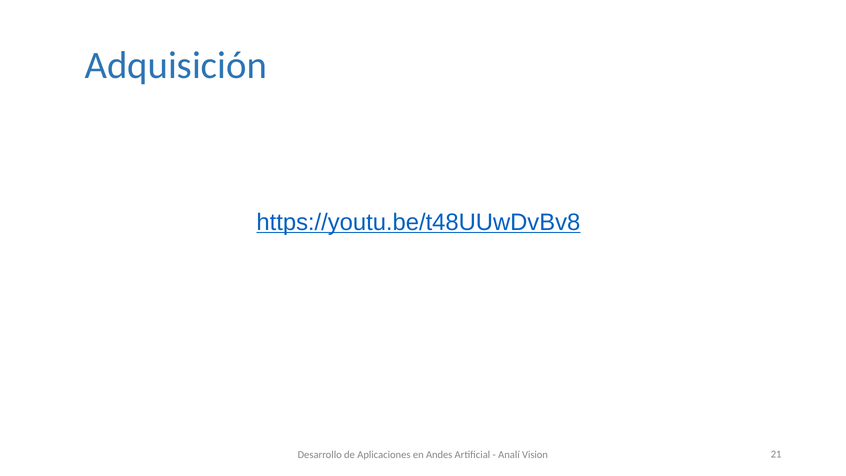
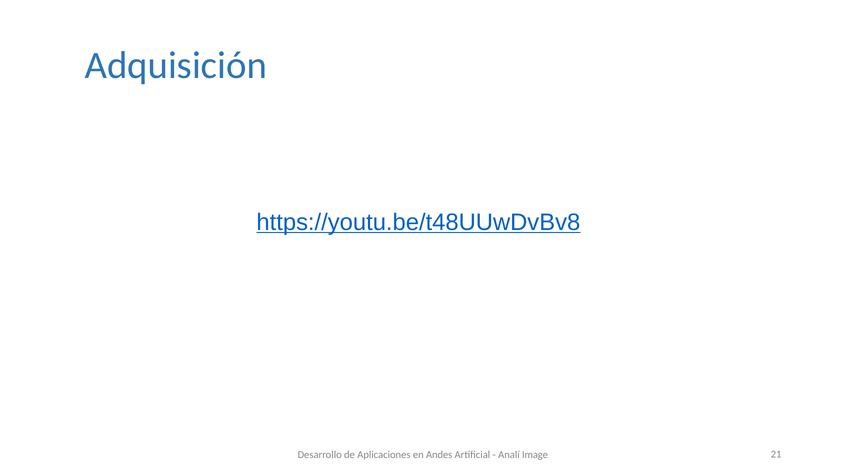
Analí Vision: Vision -> Image
